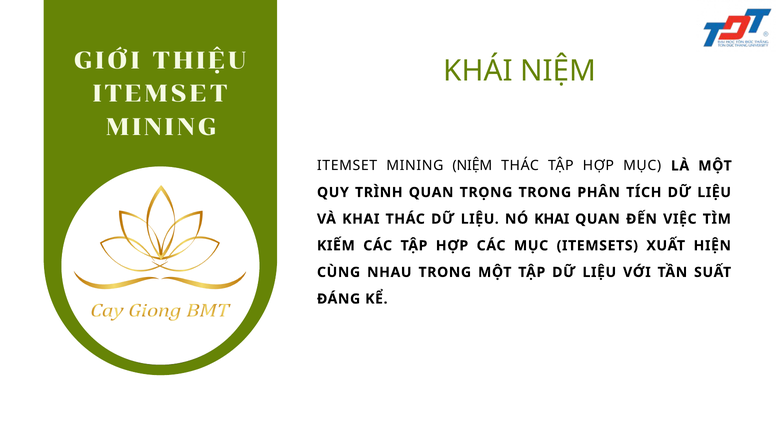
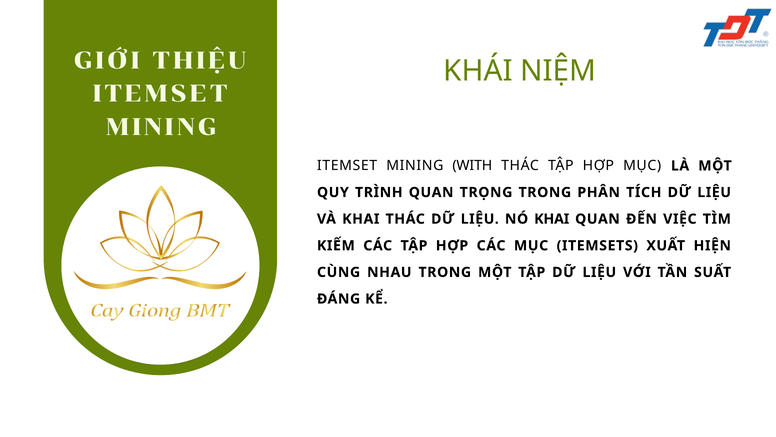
MINING NIỆM: NIỆM -> WITH
